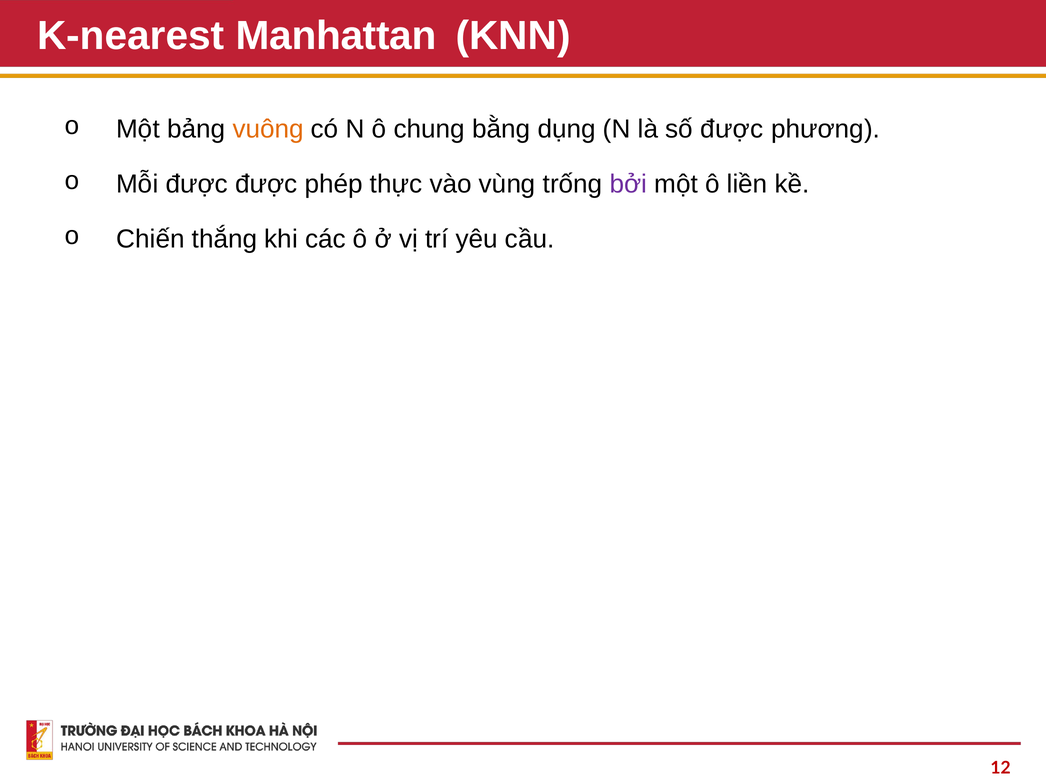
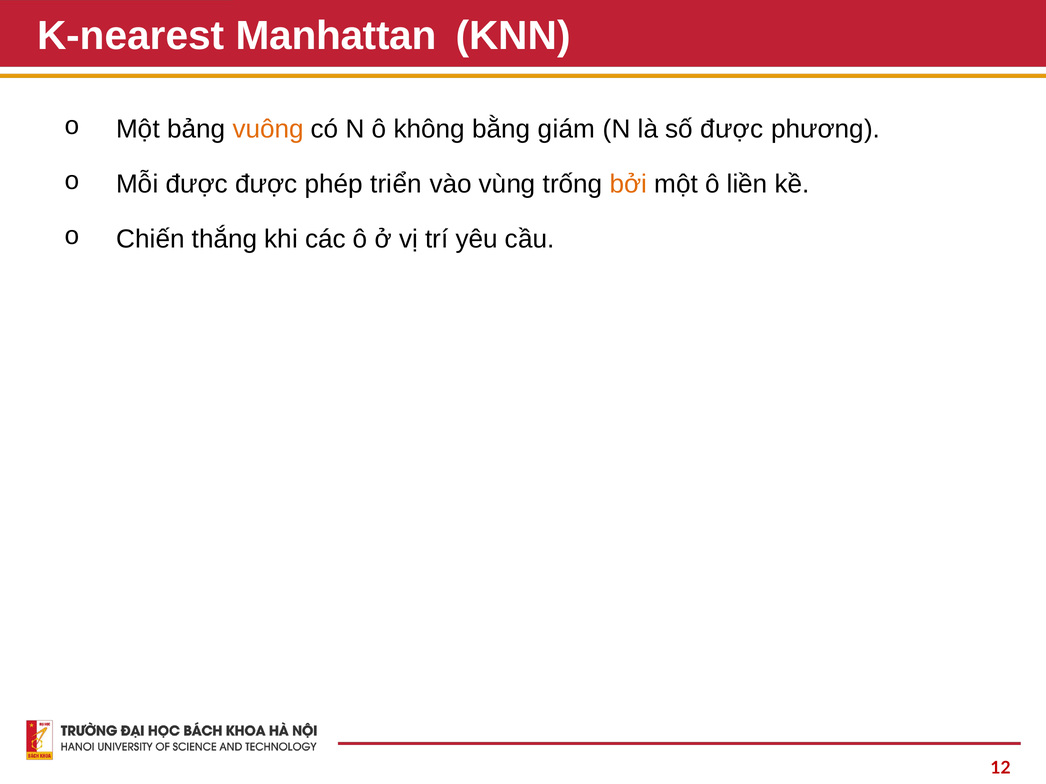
chung: chung -> không
dụng: dụng -> giám
thực: thực -> triển
bởi colour: purple -> orange
